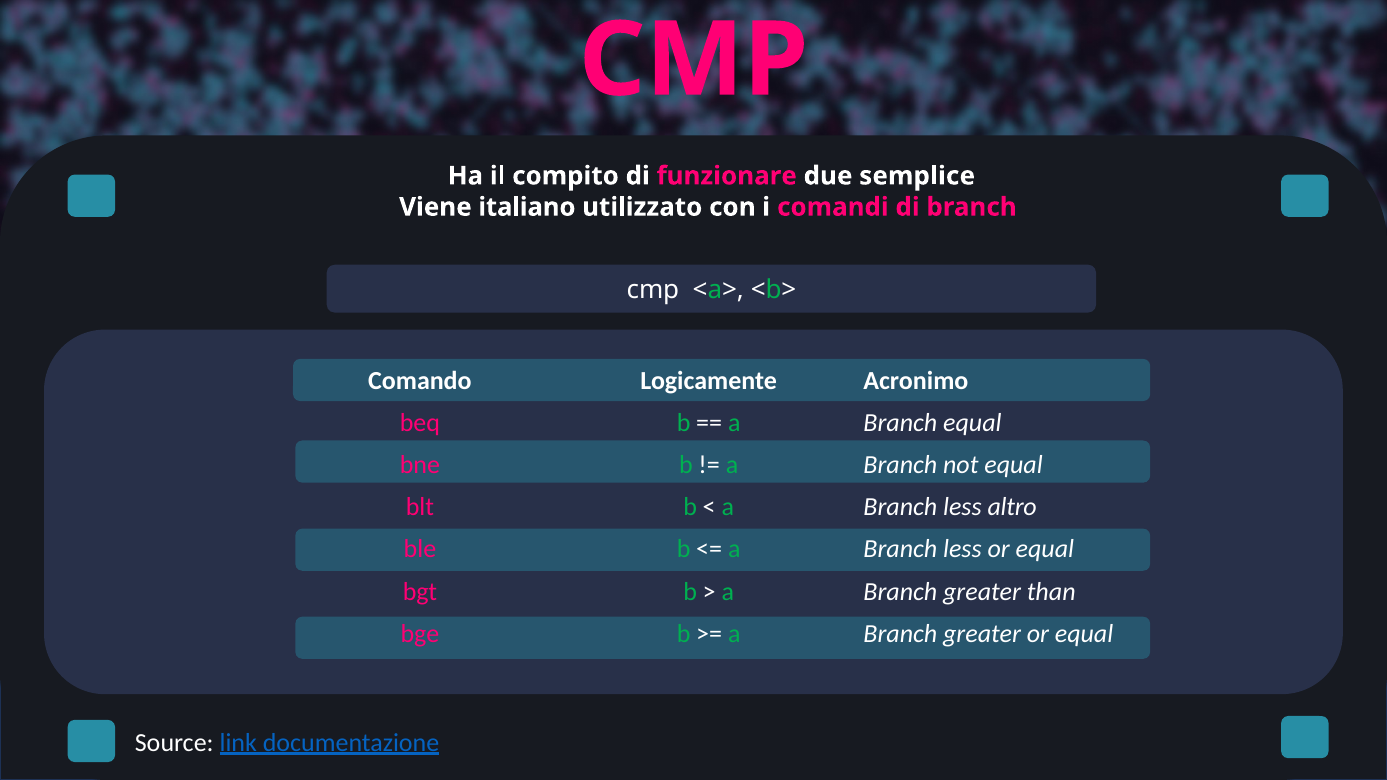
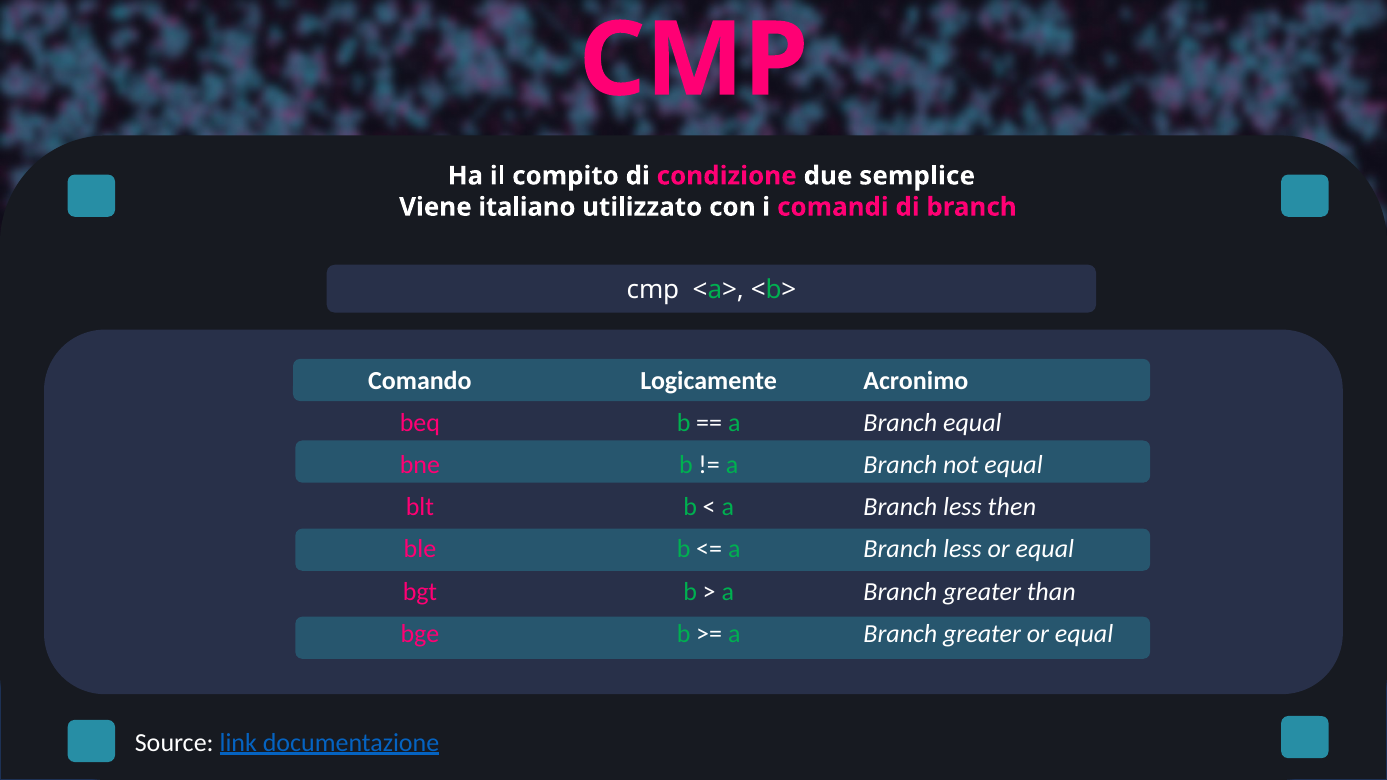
funzionare: funzionare -> condizione
altro: altro -> then
